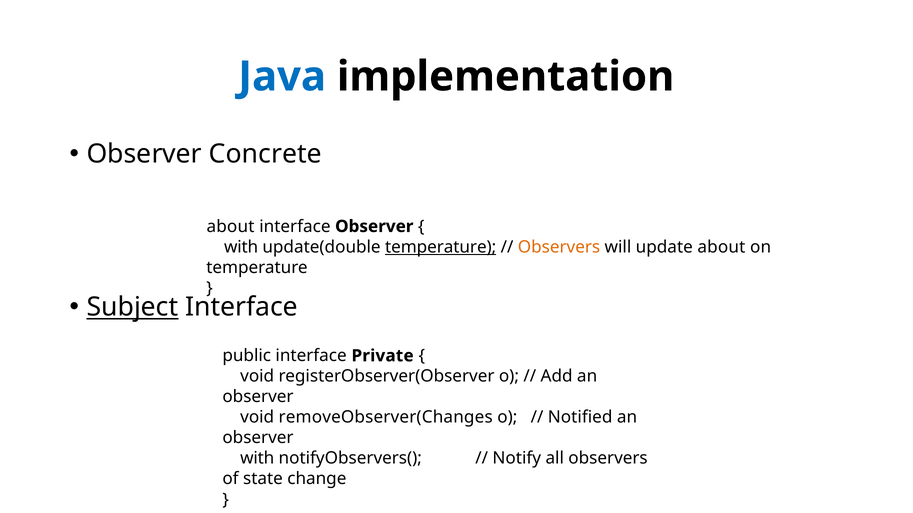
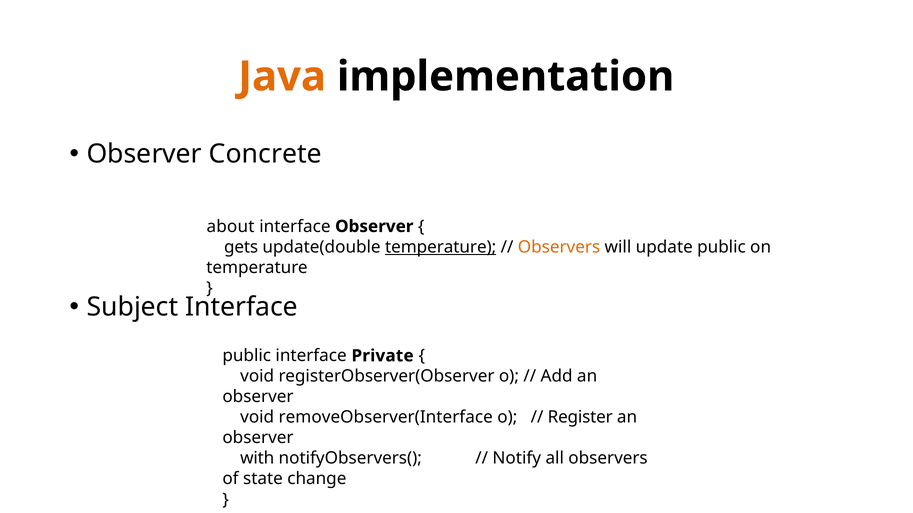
Java colour: blue -> orange
with at (241, 247): with -> gets
update about: about -> public
Subject underline: present -> none
removeObserver(Changes: removeObserver(Changes -> removeObserver(Interface
Notified: Notified -> Register
